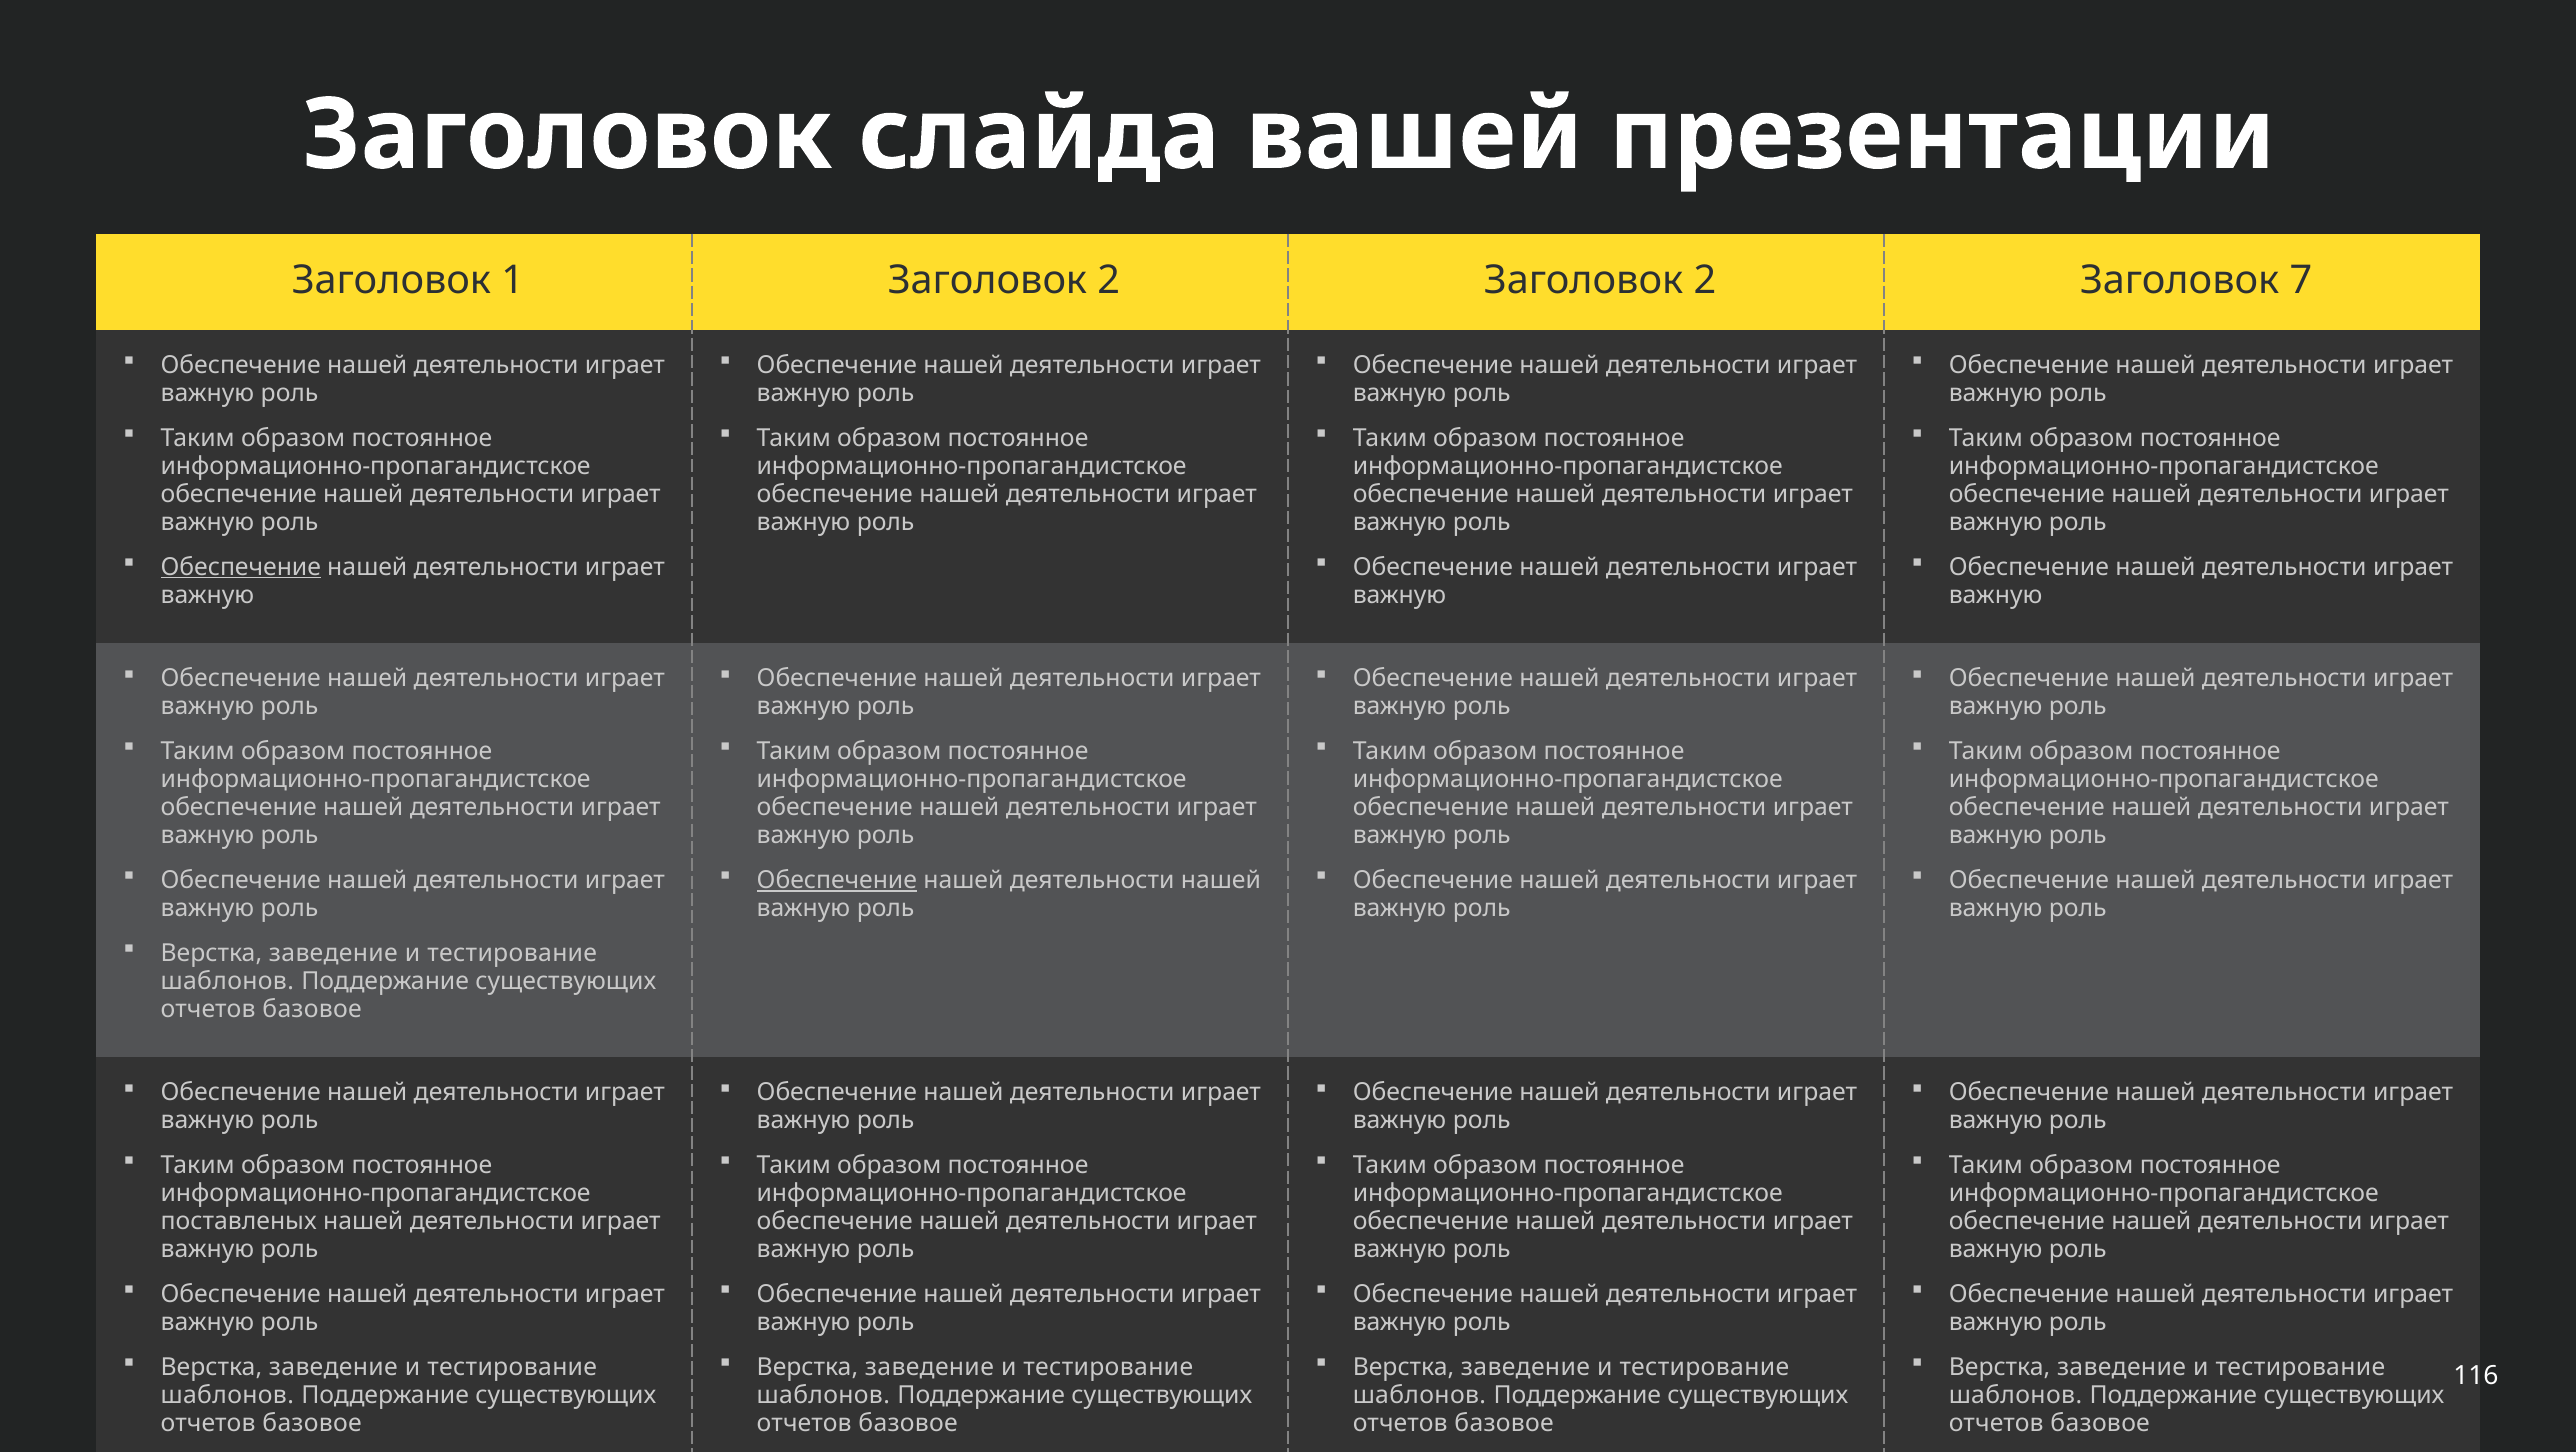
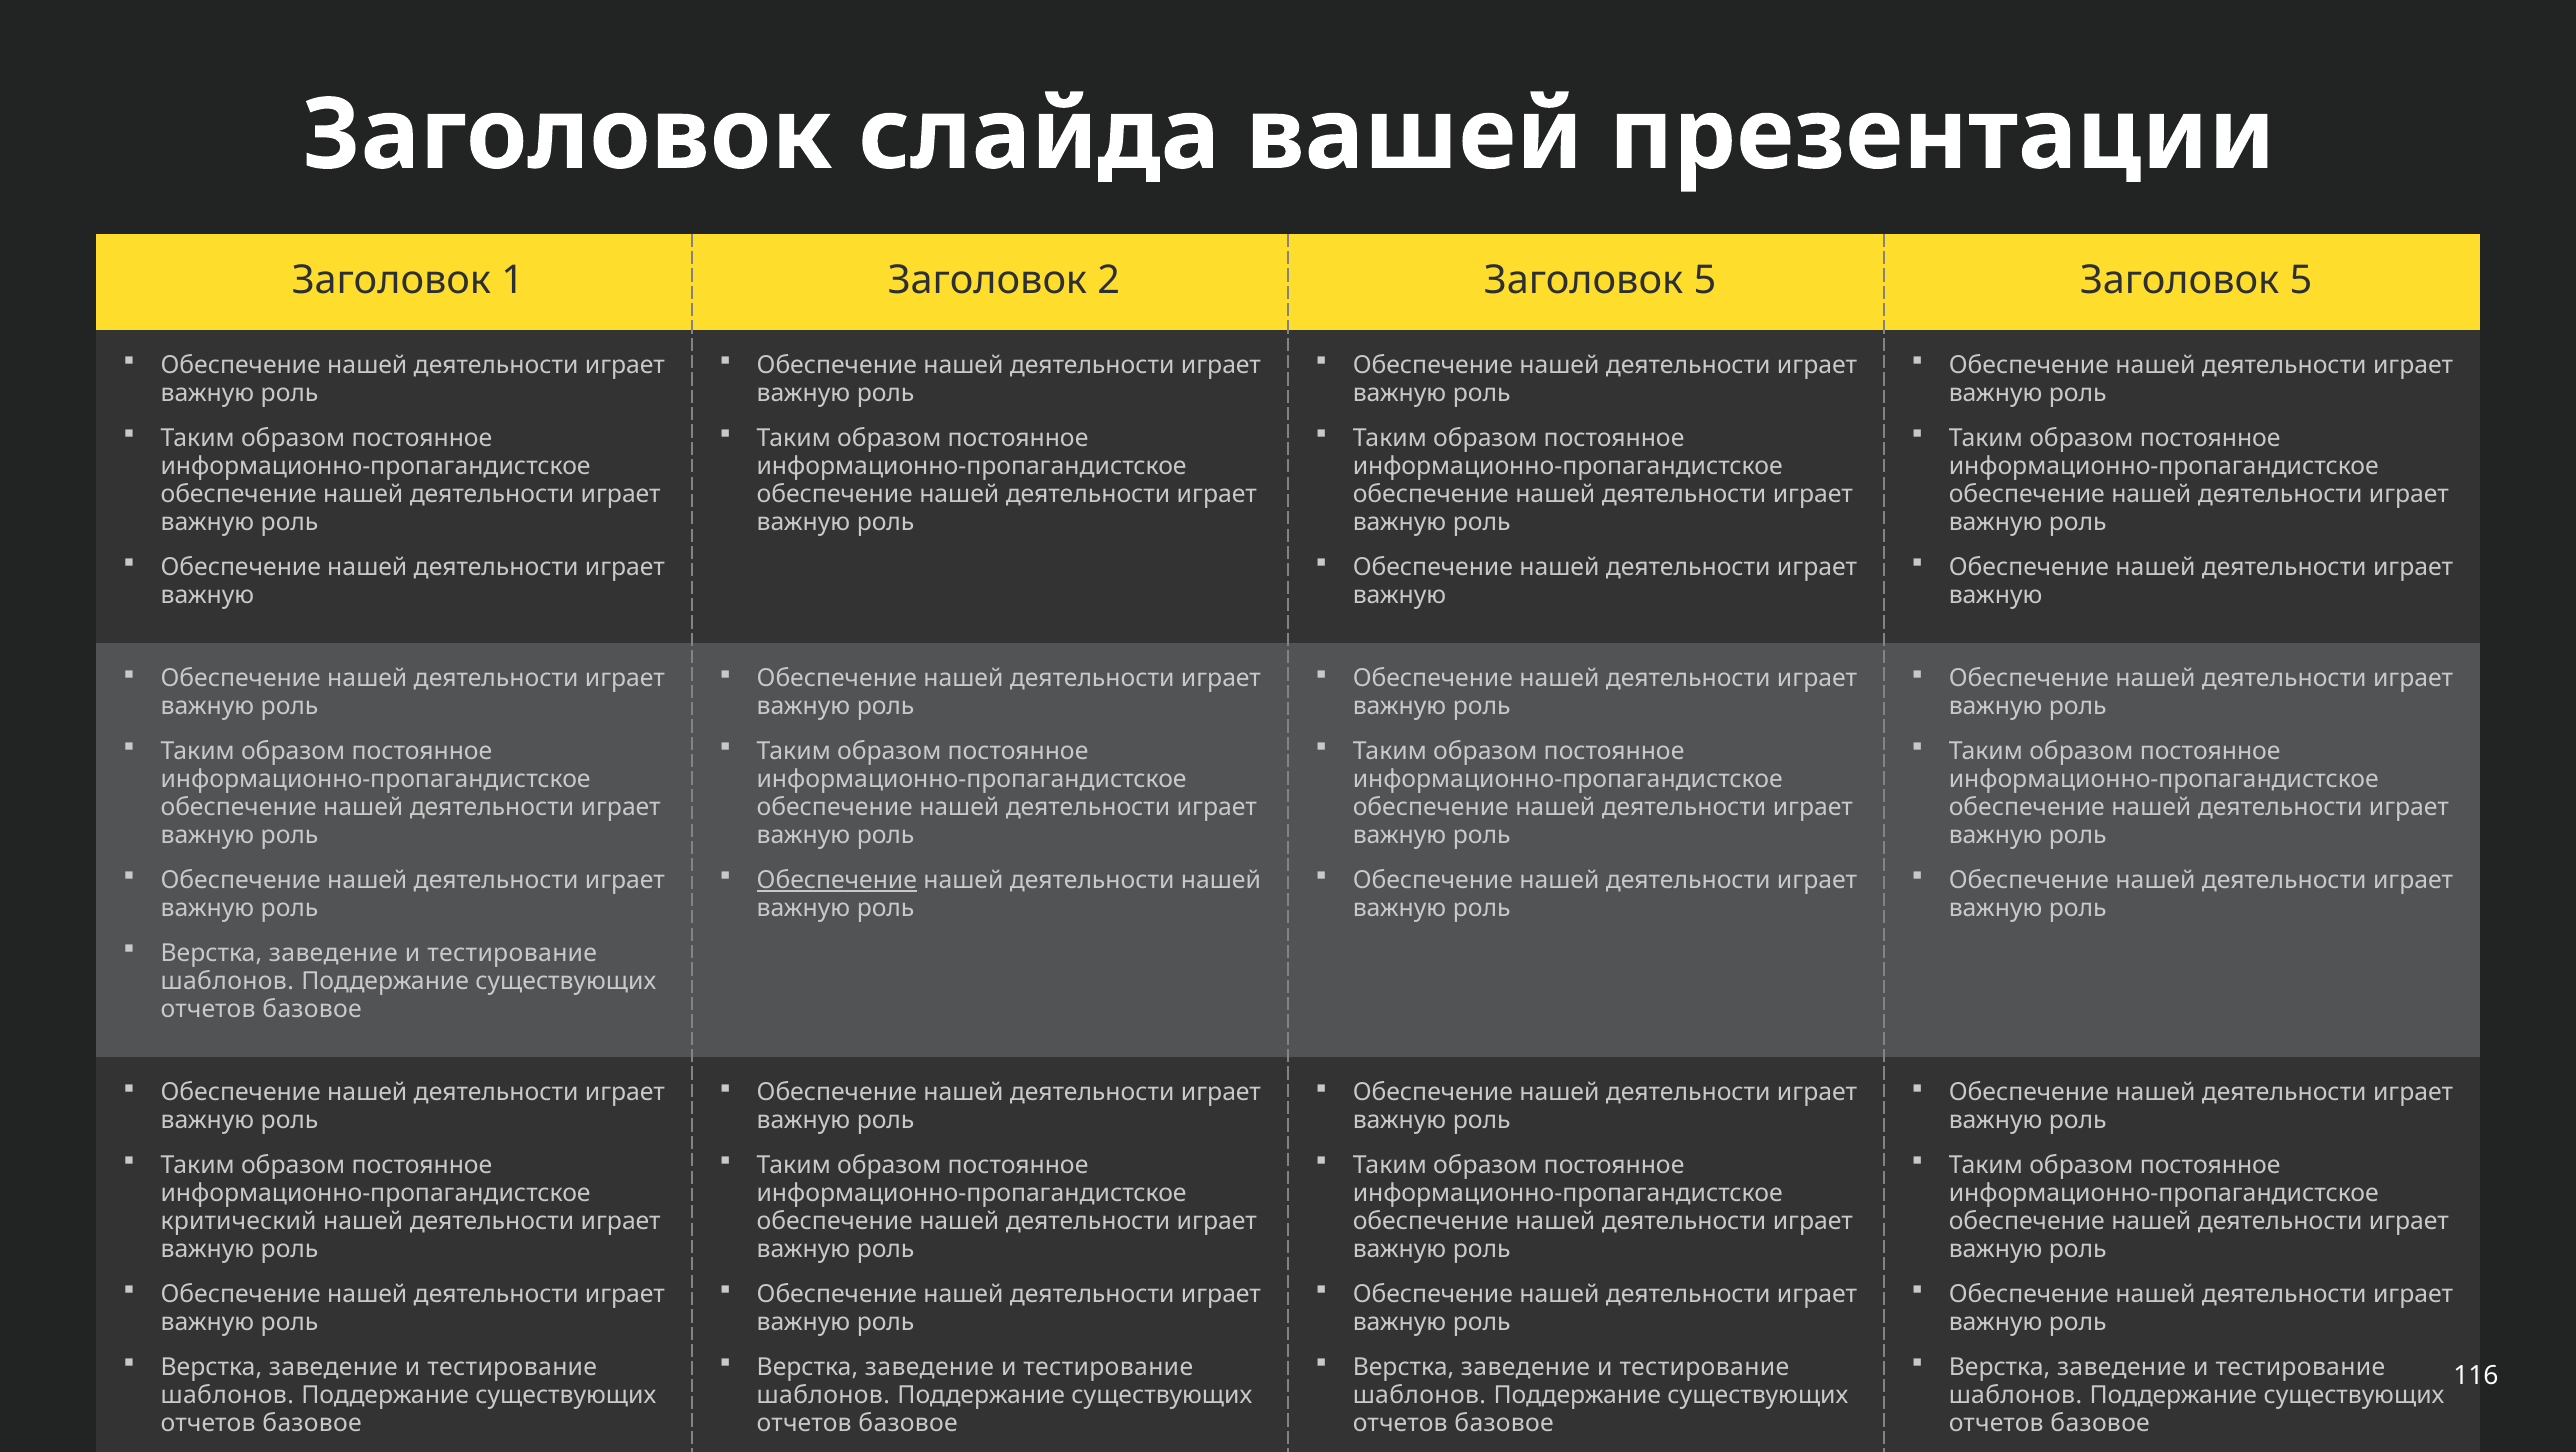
2 Заголовок 2: 2 -> 5
7 at (2301, 280): 7 -> 5
Обеспечение at (241, 567) underline: present -> none
поставленых: поставленых -> критический
